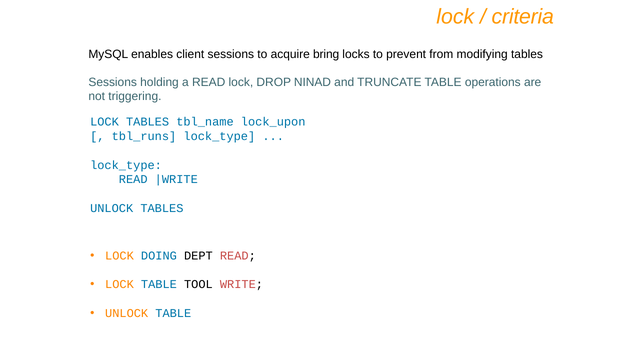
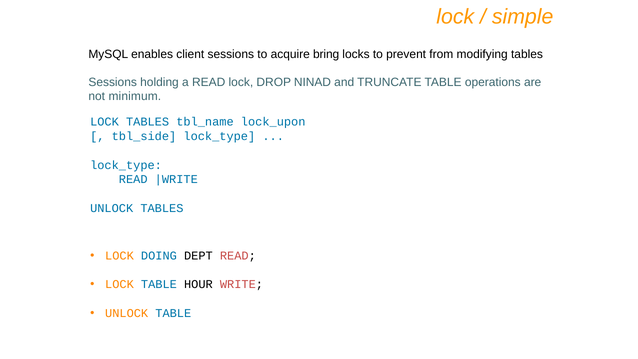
criteria: criteria -> simple
triggering: triggering -> minimum
tbl_runs: tbl_runs -> tbl_side
TOOL: TOOL -> HOUR
